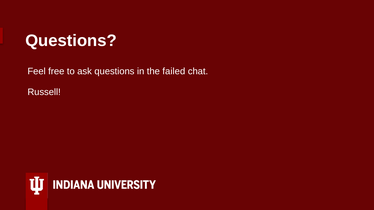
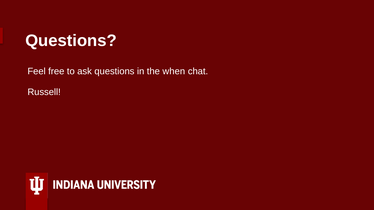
failed: failed -> when
